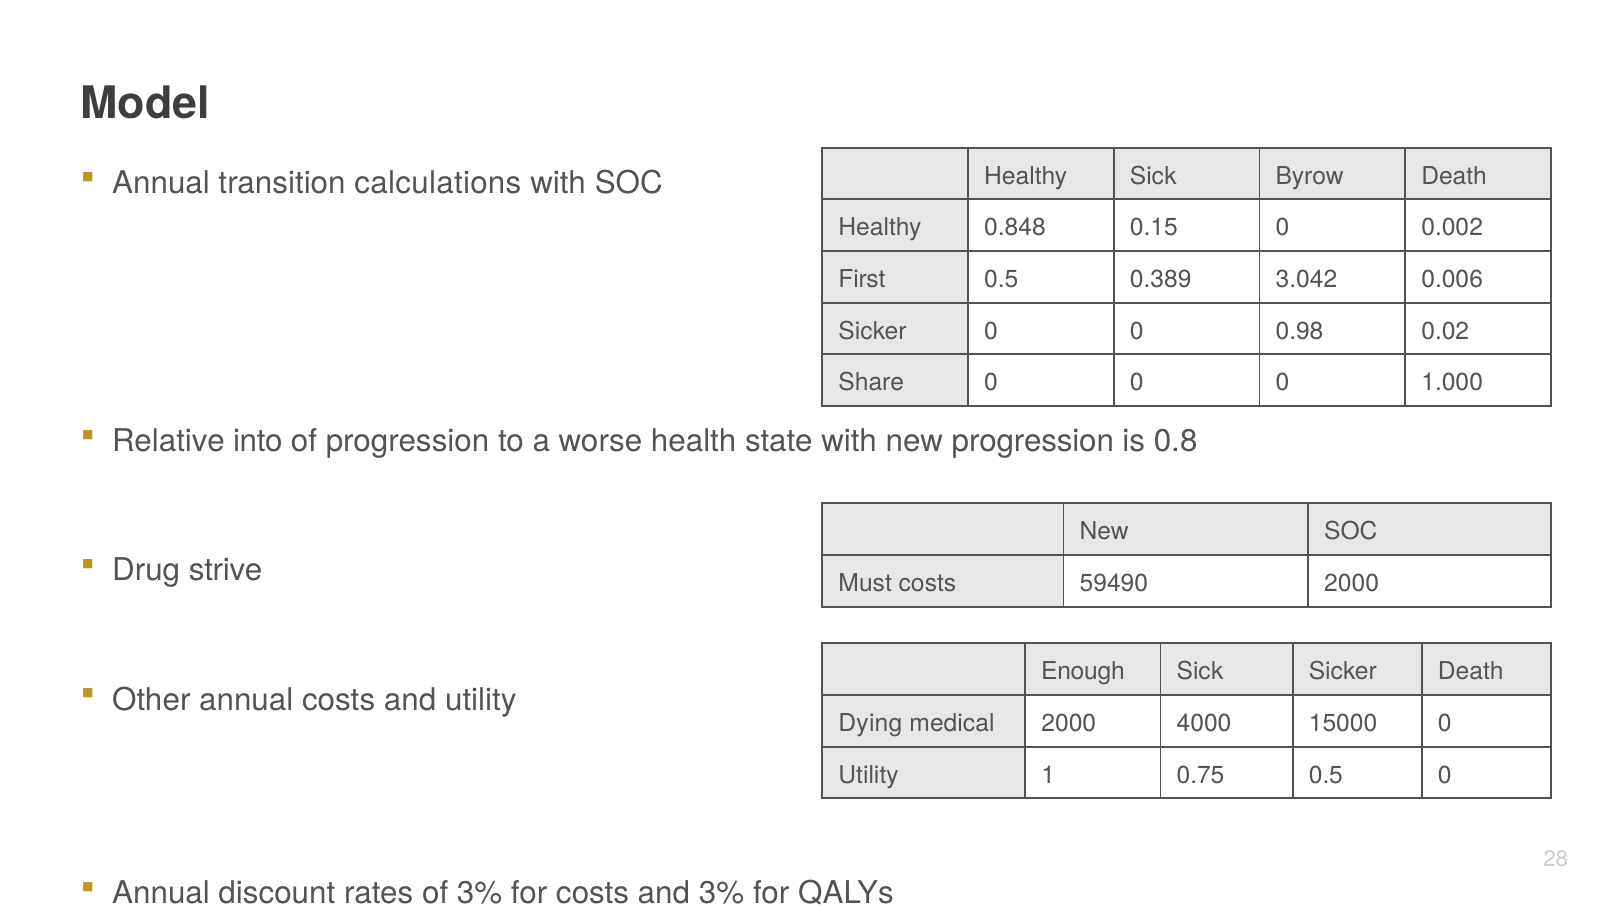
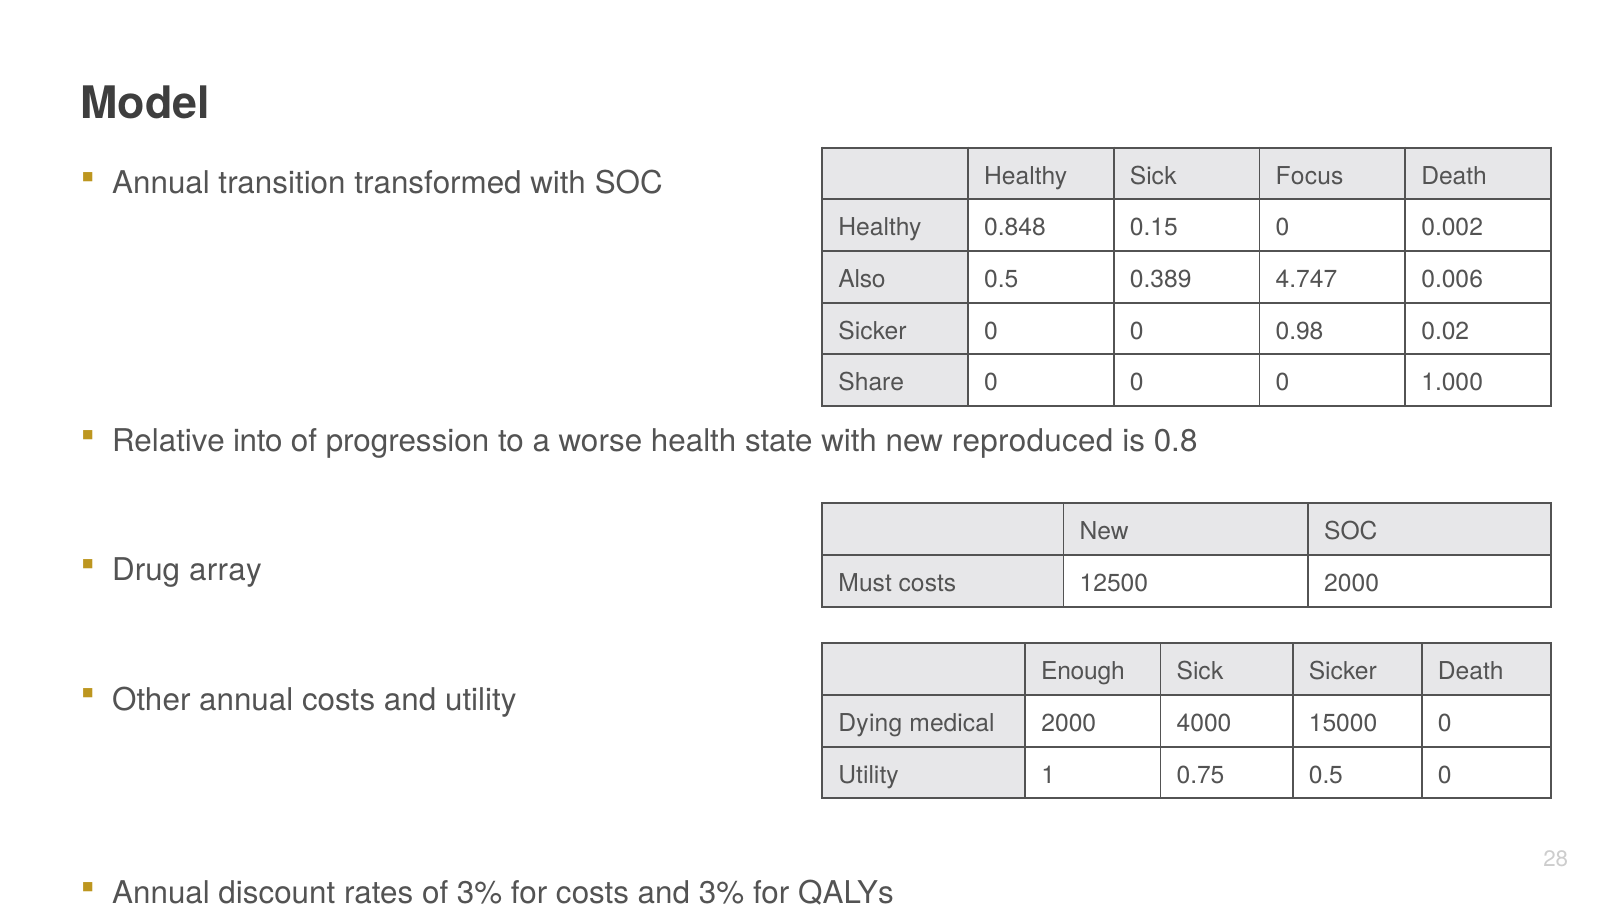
Byrow: Byrow -> Focus
calculations: calculations -> transformed
First: First -> Also
3.042: 3.042 -> 4.747
new progression: progression -> reproduced
strive: strive -> array
59490: 59490 -> 12500
